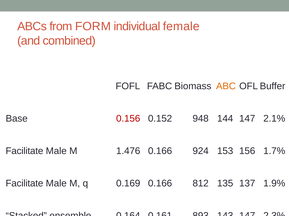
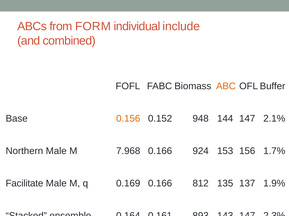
female: female -> include
0.156 colour: red -> orange
Facilitate at (24, 151): Facilitate -> Northern
1.476: 1.476 -> 7.968
